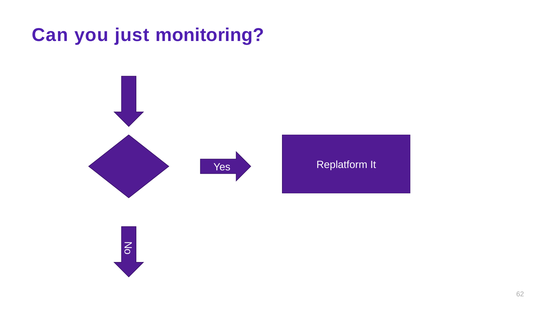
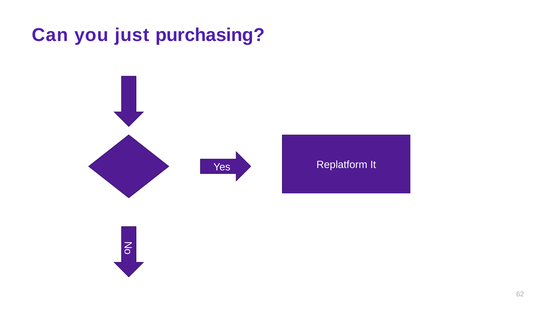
monitoring: monitoring -> purchasing
